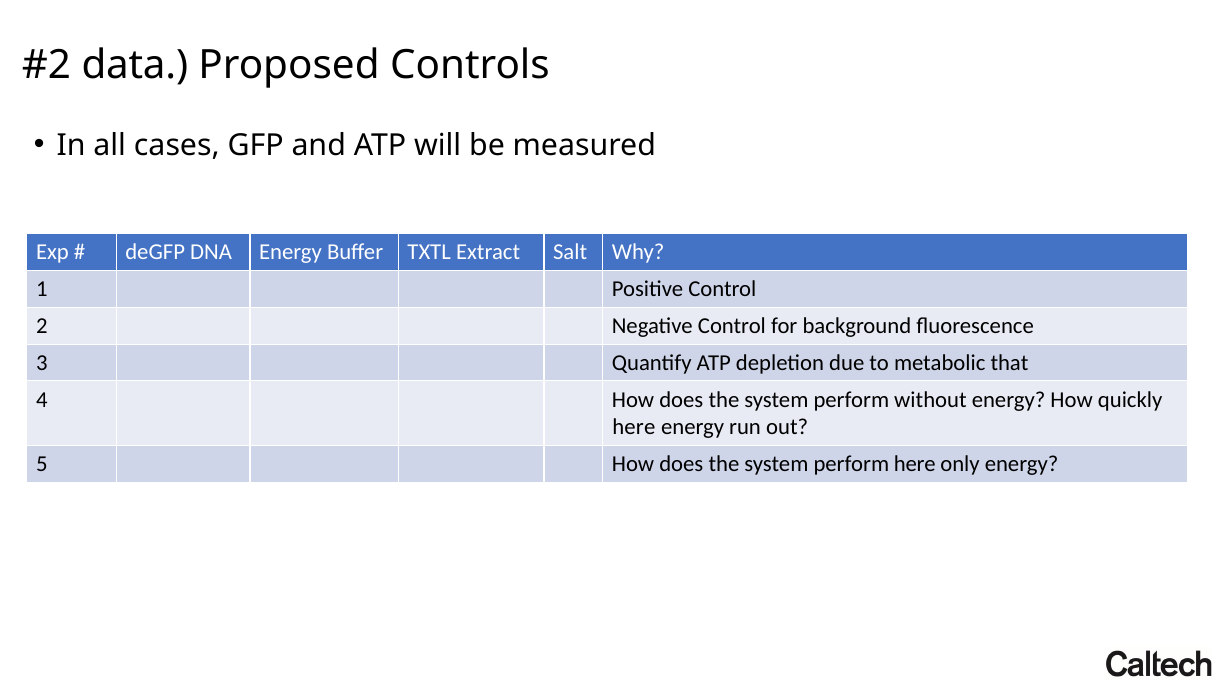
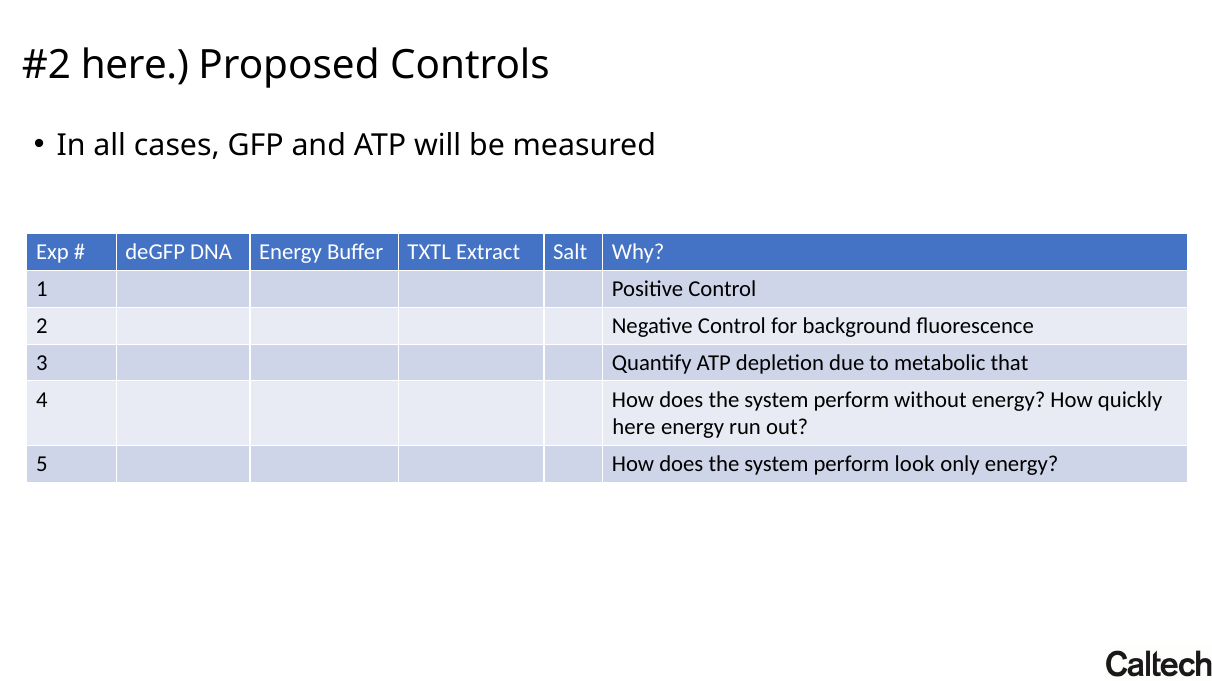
data at (135, 66): data -> here
perform here: here -> look
